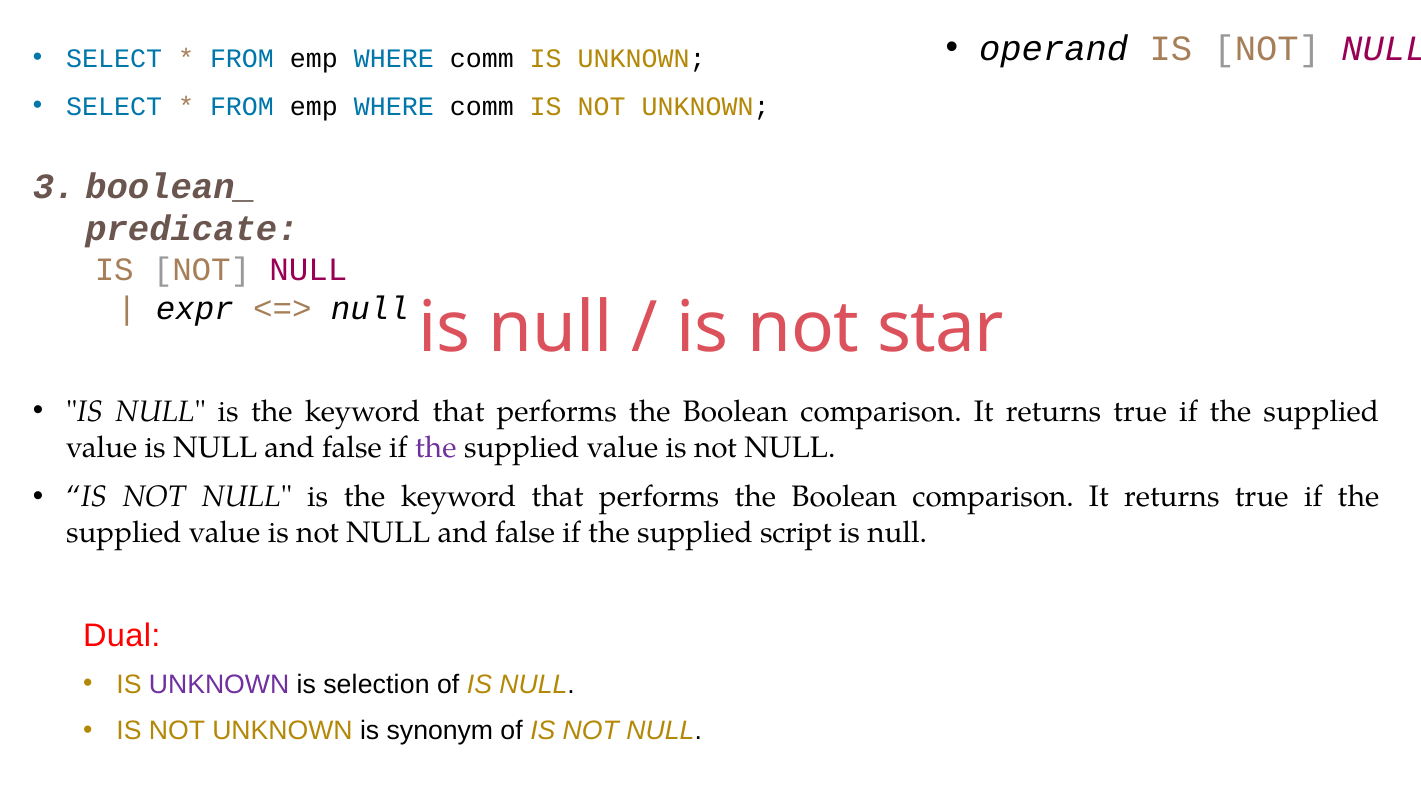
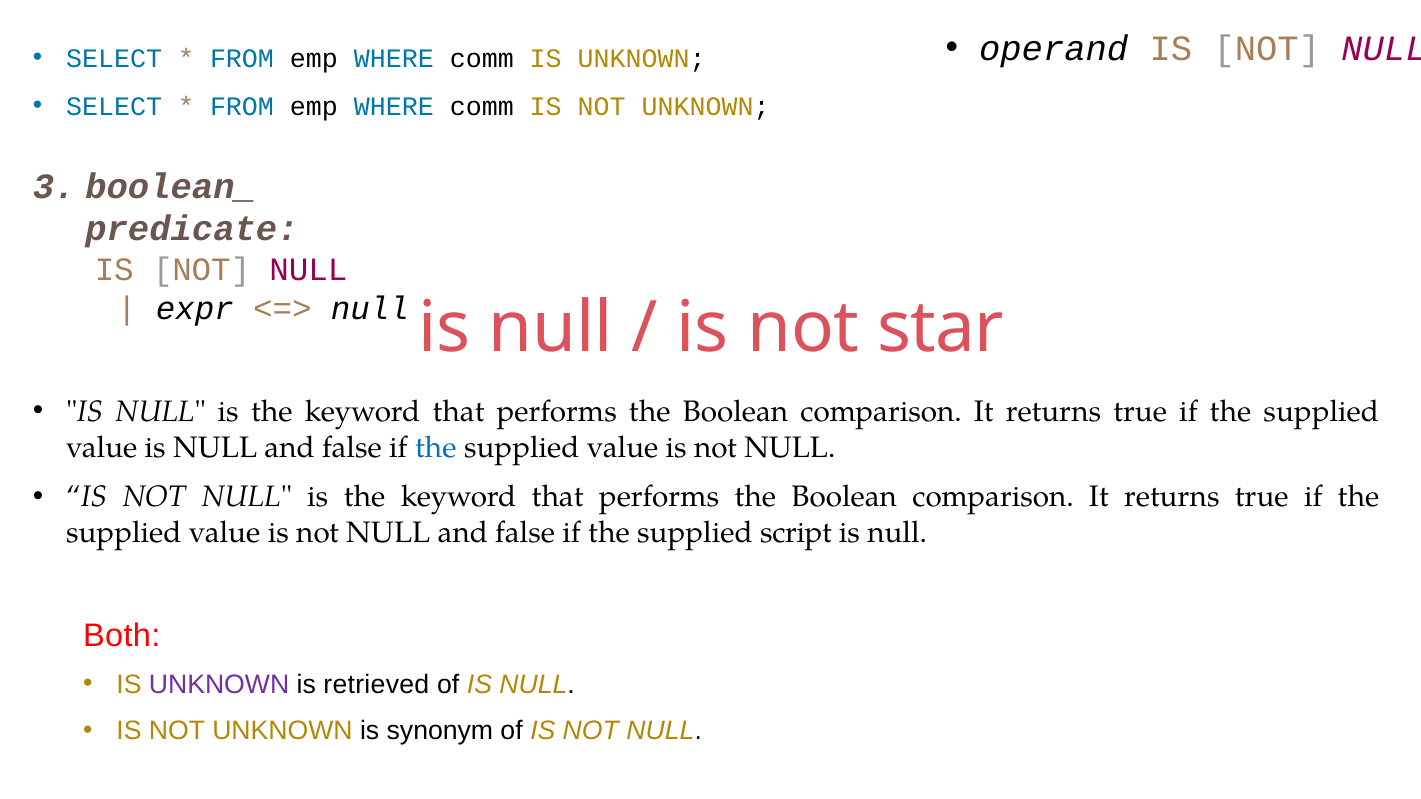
the at (436, 448) colour: purple -> blue
Dual: Dual -> Both
selection: selection -> retrieved
